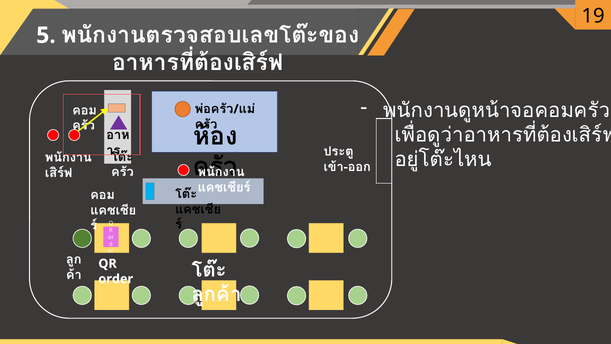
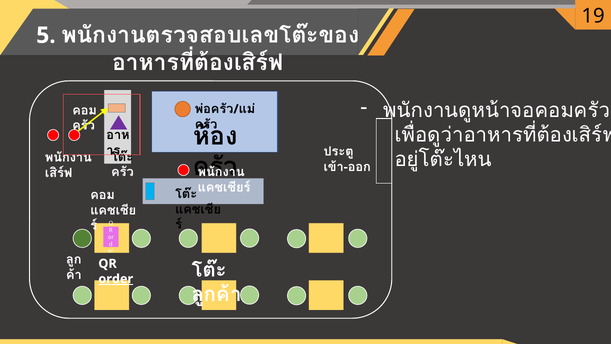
order underline: none -> present
